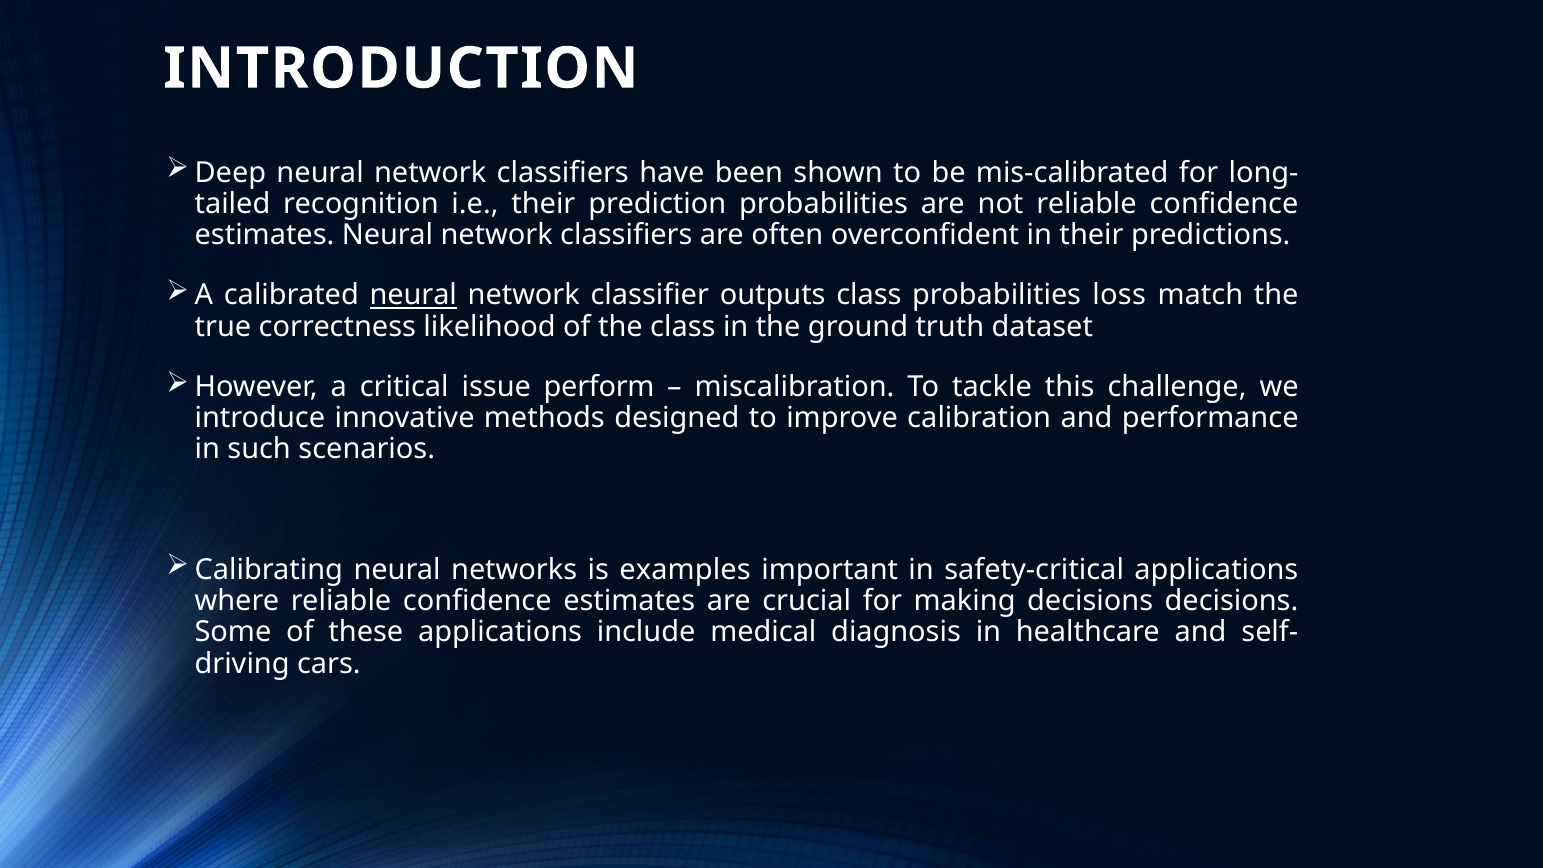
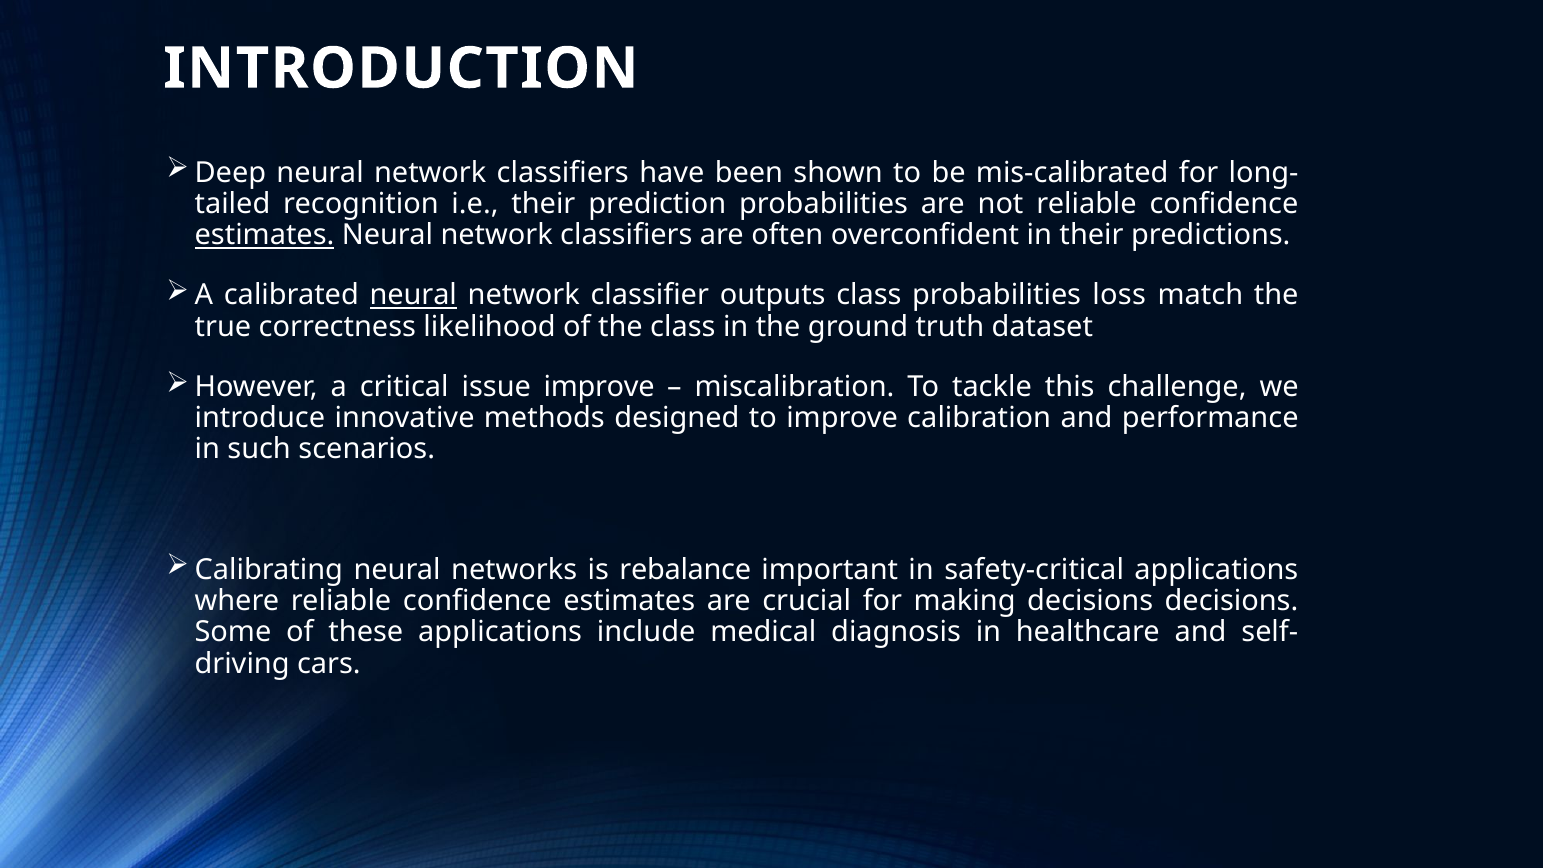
estimates at (265, 235) underline: none -> present
issue perform: perform -> improve
examples: examples -> rebalance
